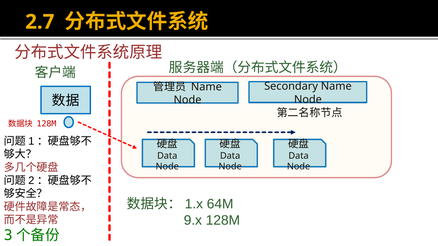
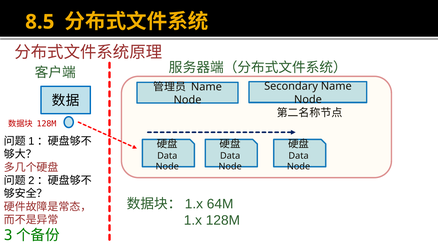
2.7: 2.7 -> 8.5
9.x at (193, 221): 9.x -> 1.x
